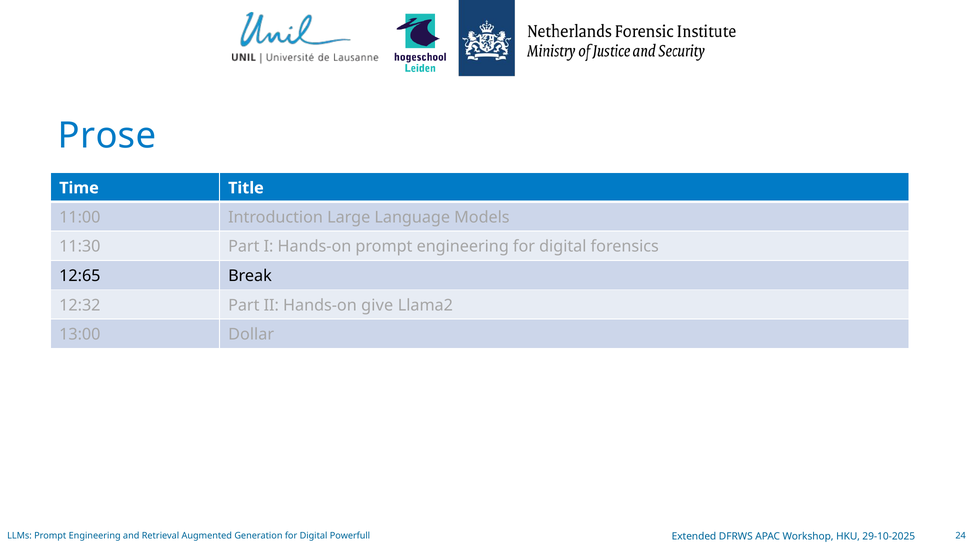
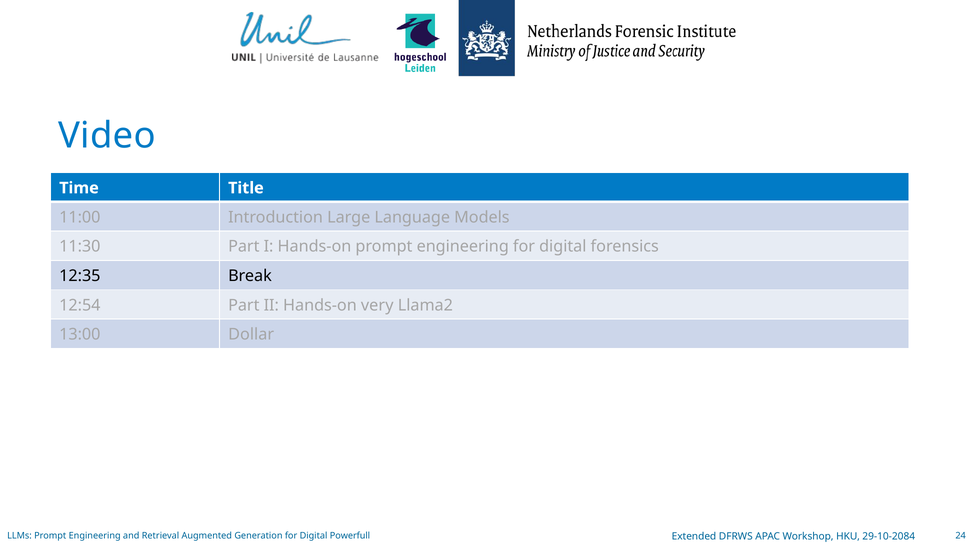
Prose: Prose -> Video
12:65: 12:65 -> 12:35
12:32: 12:32 -> 12:54
give: give -> very
29-10-2025: 29-10-2025 -> 29-10-2084
